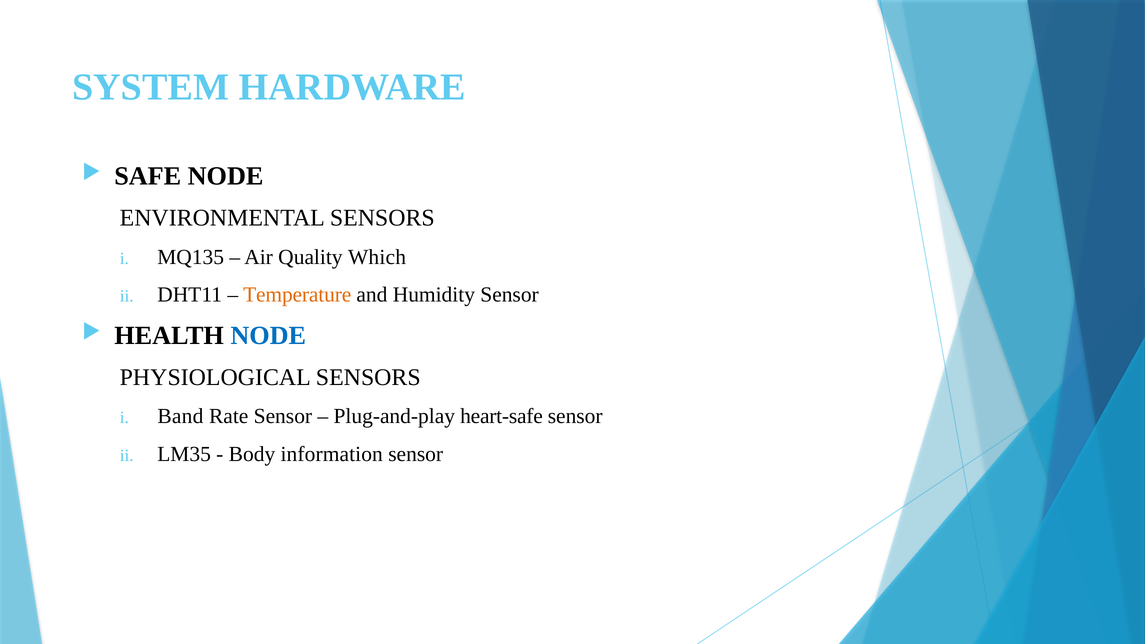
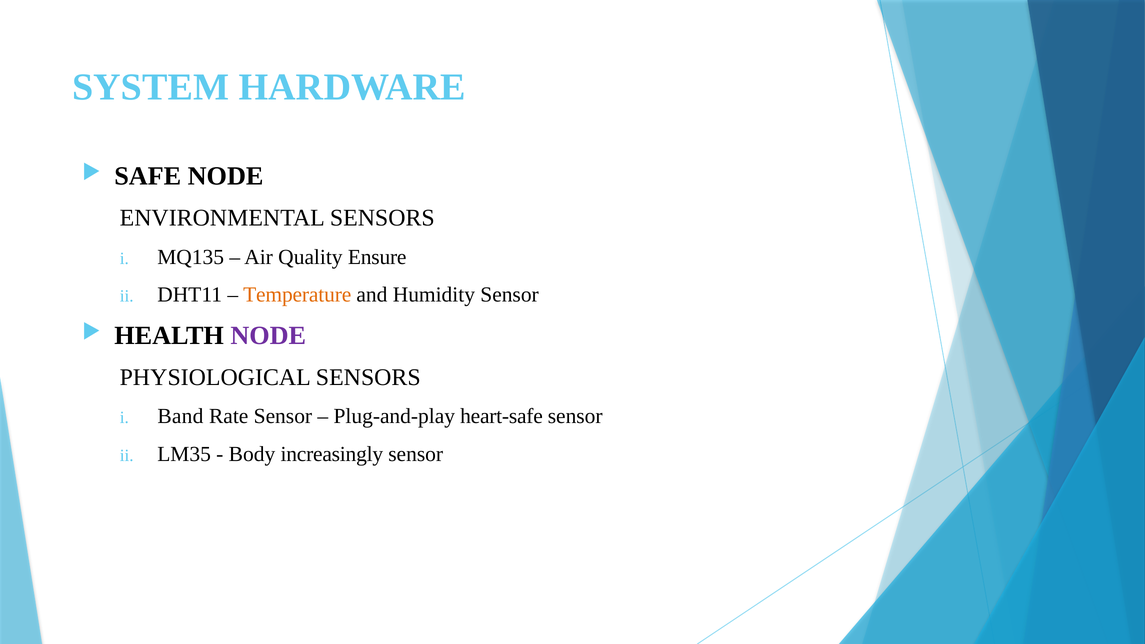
Which: Which -> Ensure
NODE at (268, 336) colour: blue -> purple
information: information -> increasingly
